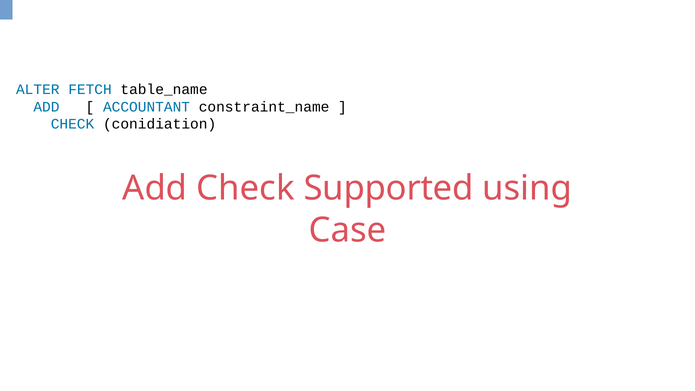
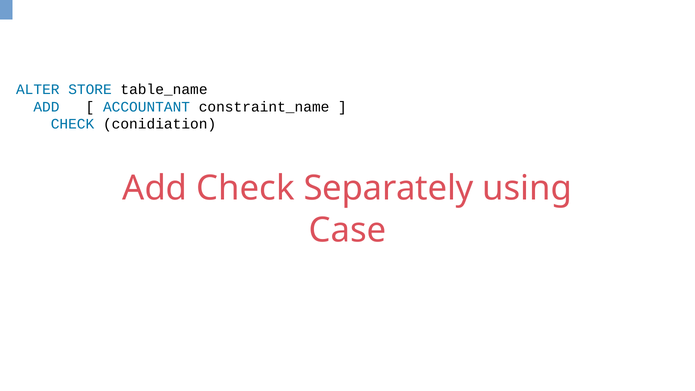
FETCH: FETCH -> STORE
Supported: Supported -> Separately
